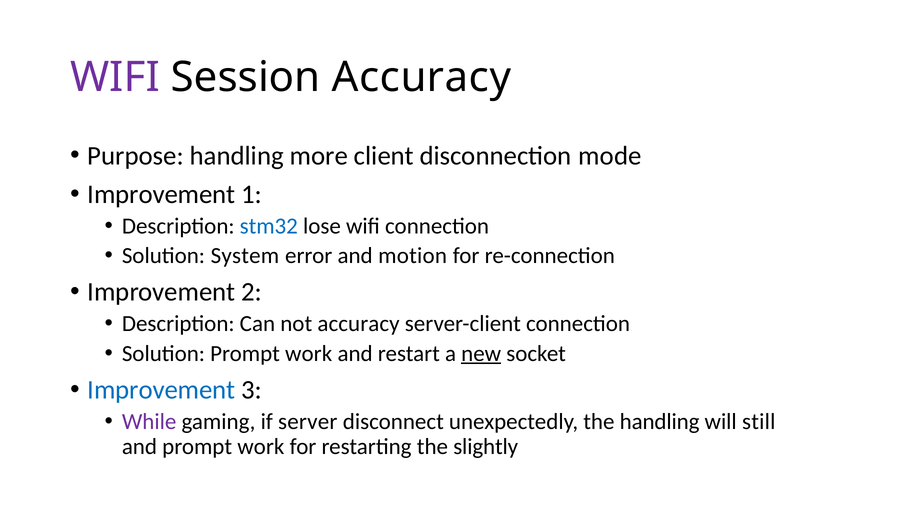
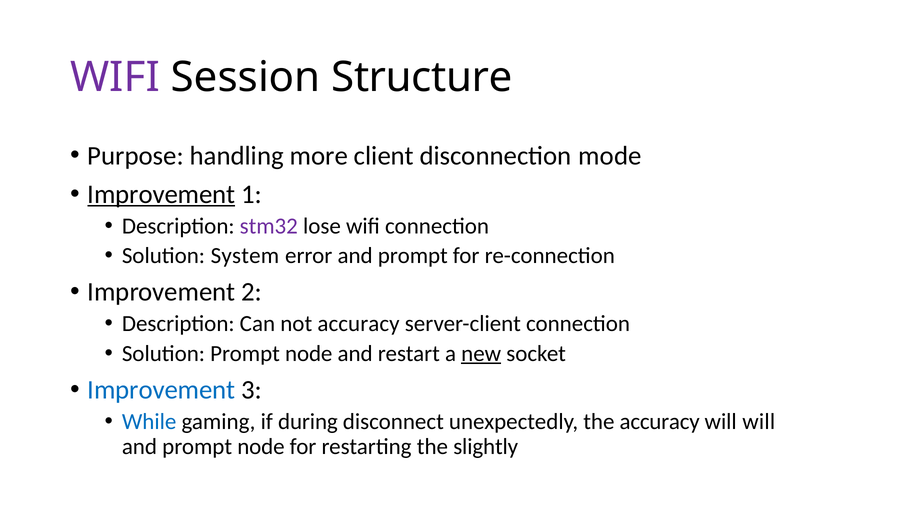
Session Accuracy: Accuracy -> Structure
Improvement at (161, 194) underline: none -> present
stm32 colour: blue -> purple
error and motion: motion -> prompt
Solution Prompt work: work -> node
While colour: purple -> blue
server: server -> during
the handling: handling -> accuracy
will still: still -> will
and prompt work: work -> node
